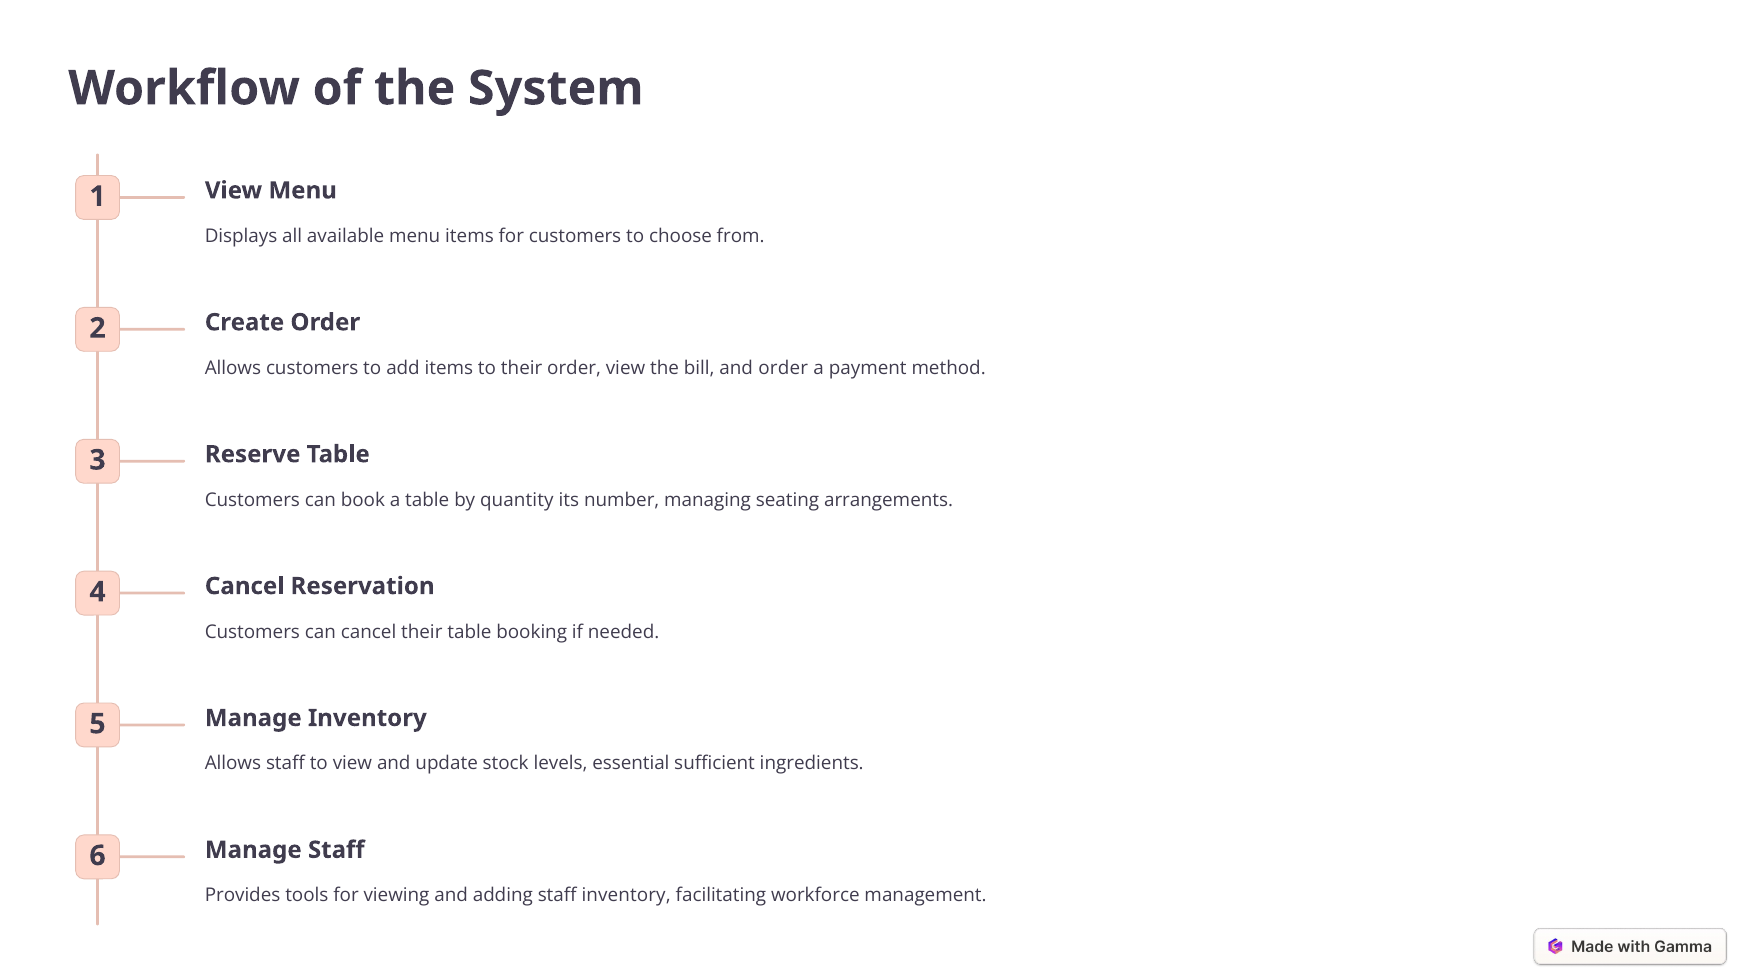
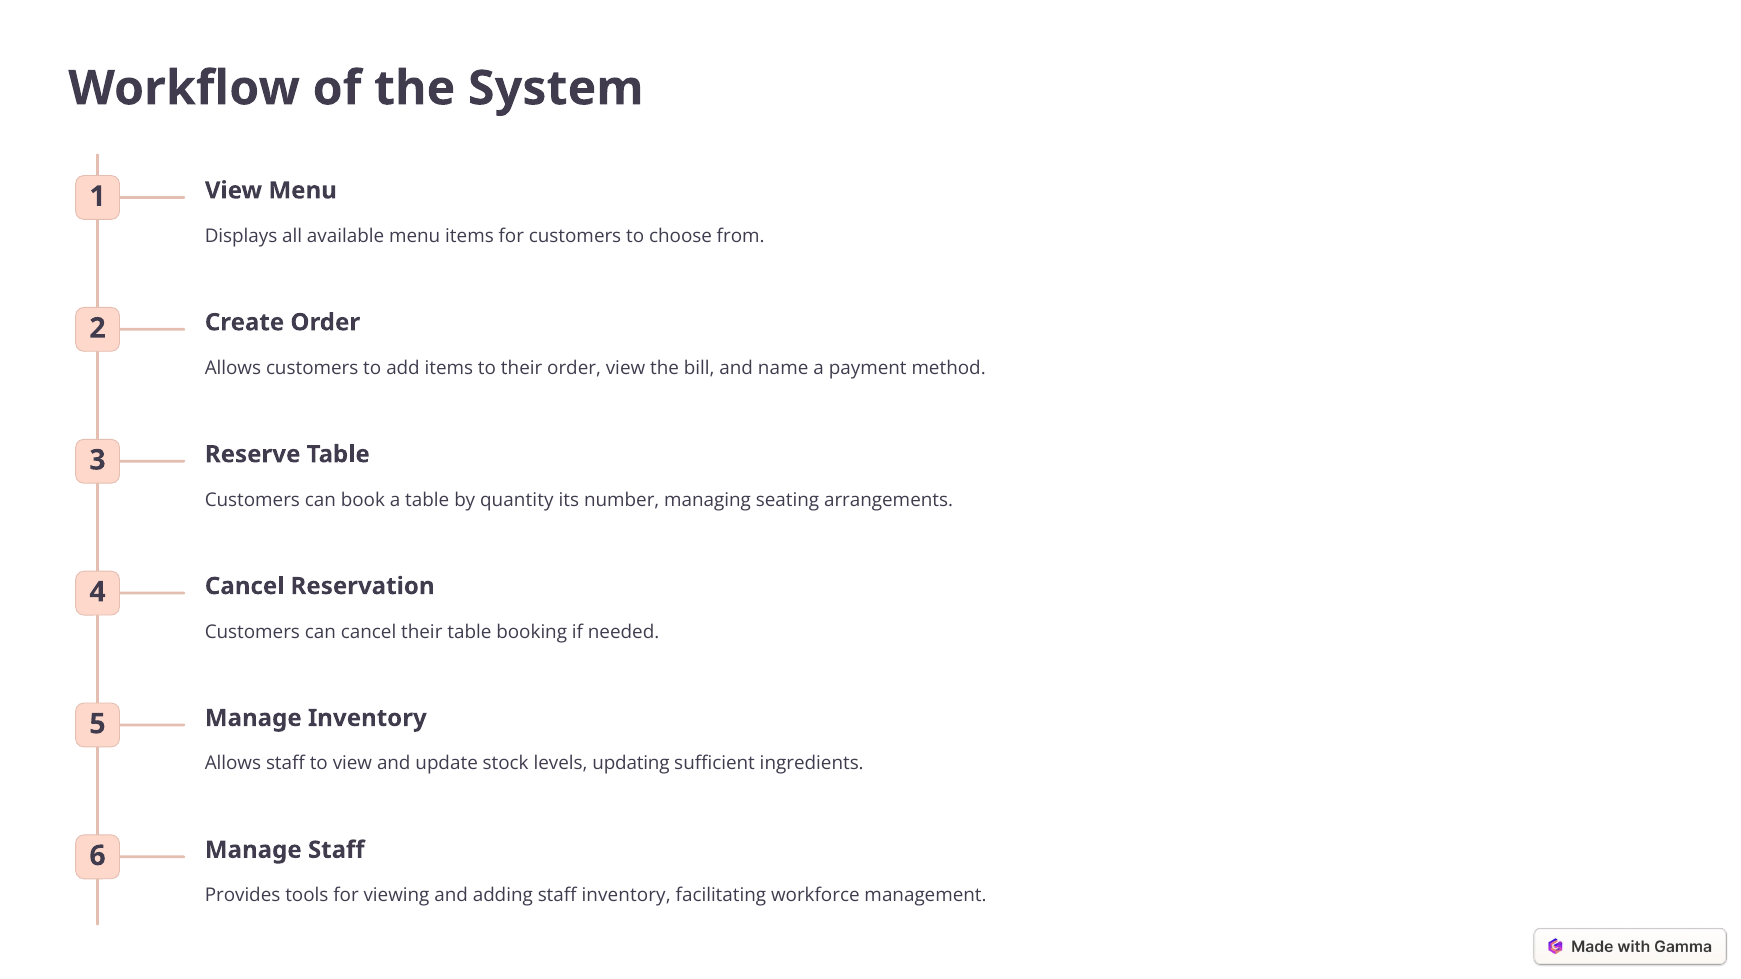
and order: order -> name
essential: essential -> updating
